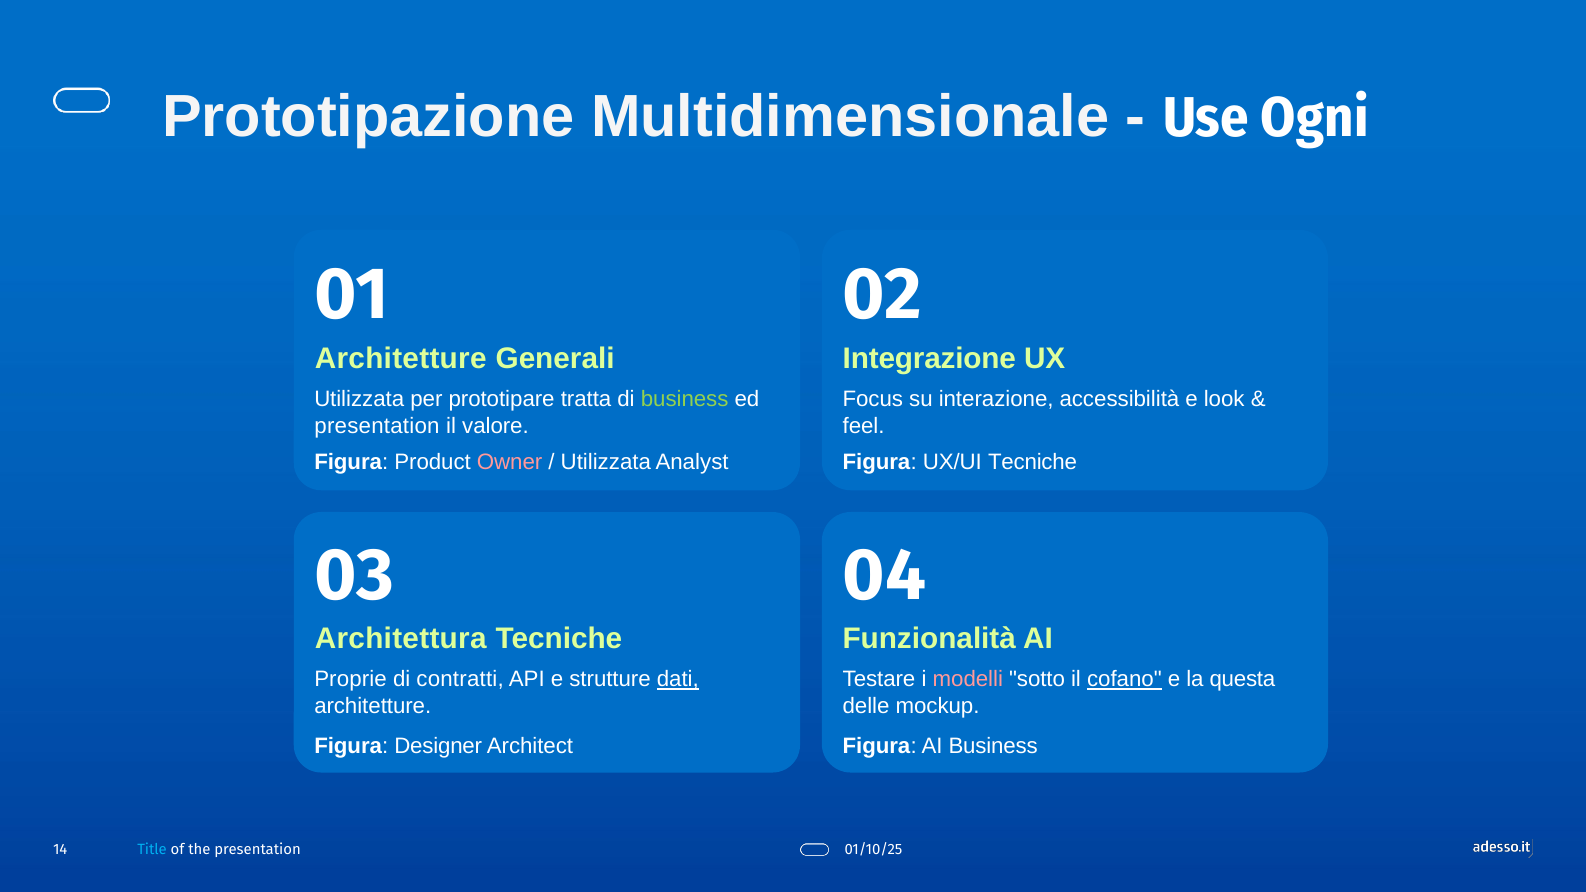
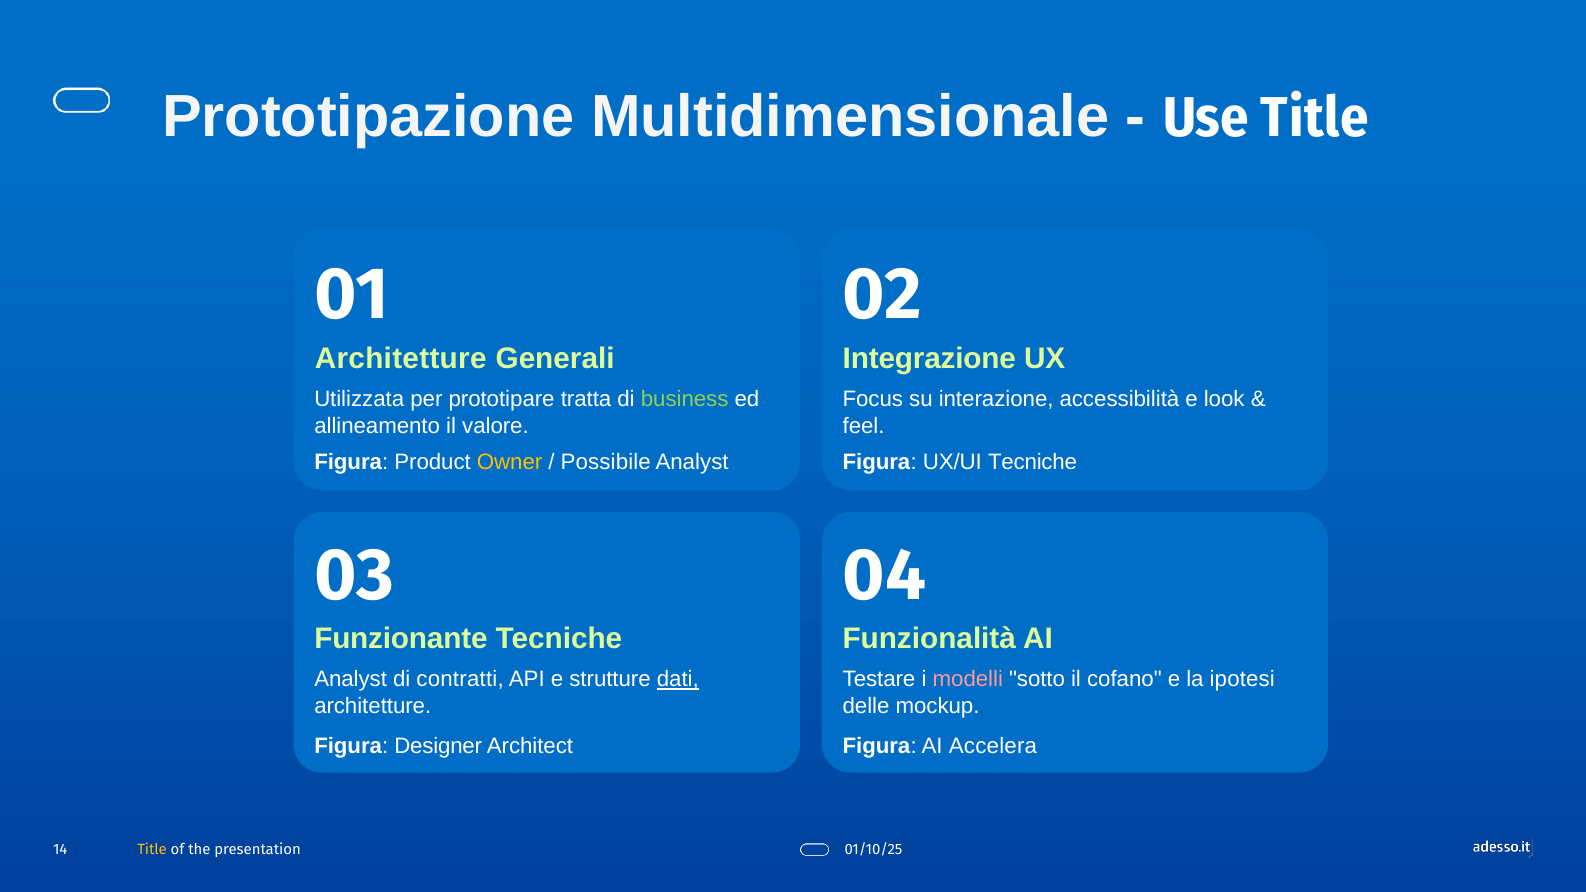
Use Ogni: Ogni -> Title
presentation at (377, 426): presentation -> allineamento
Owner colour: pink -> yellow
Utilizzata at (606, 462): Utilizzata -> Possibile
Architettura: Architettura -> Funzionante
Proprie at (351, 680): Proprie -> Analyst
cofano underline: present -> none
questa: questa -> ipotesi
AI Business: Business -> Accelera
Title at (152, 850) colour: light blue -> yellow
